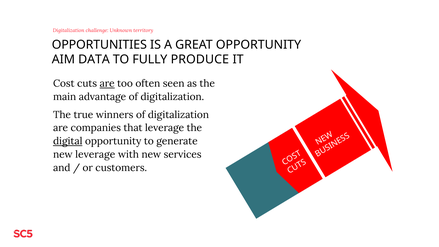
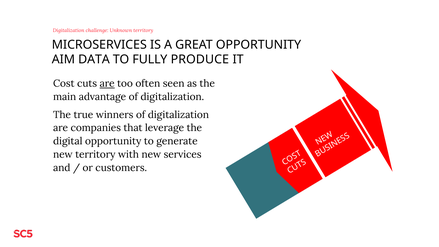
OPPORTUNITIES: OPPORTUNITIES -> MICROSERVICES
digital underline: present -> none
new leverage: leverage -> territory
